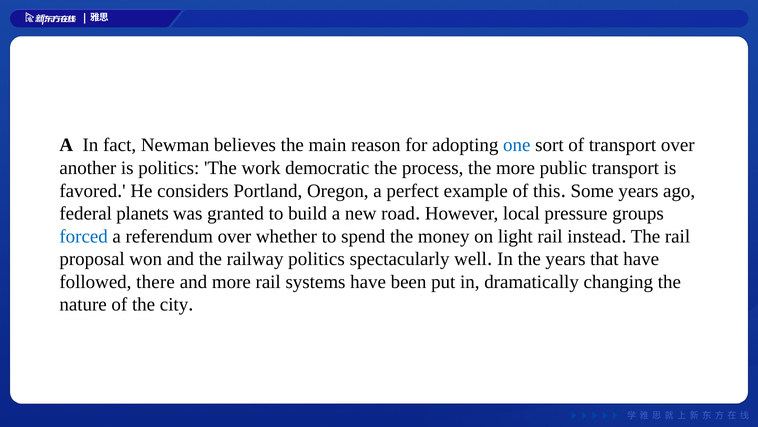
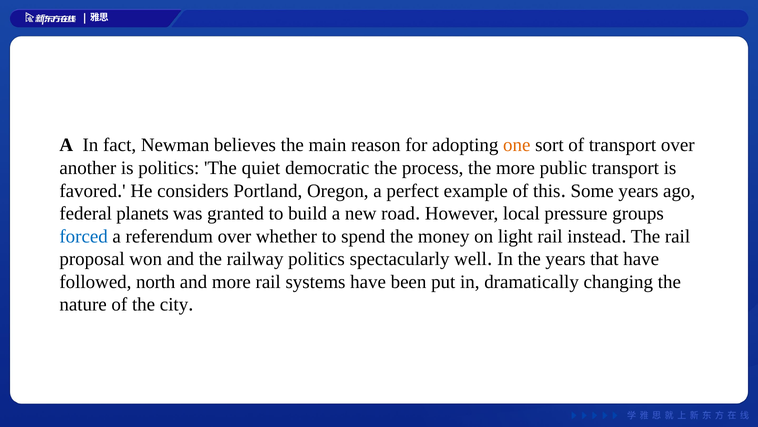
one colour: blue -> orange
work: work -> quiet
there: there -> north
